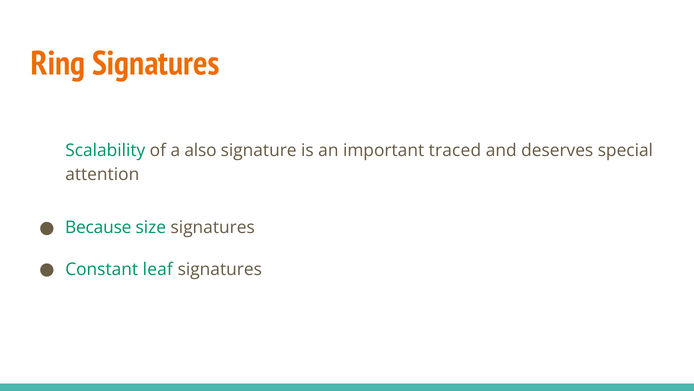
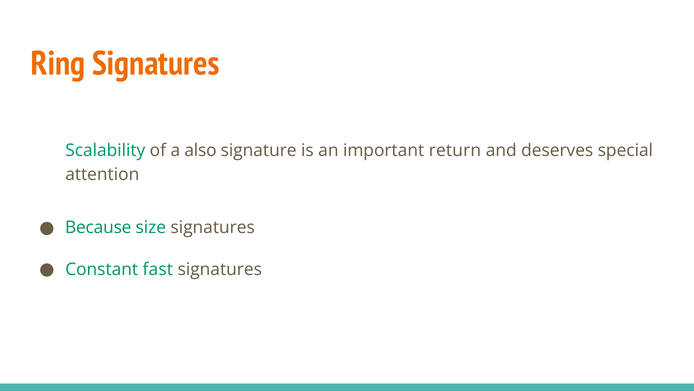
traced: traced -> return
leaf: leaf -> fast
